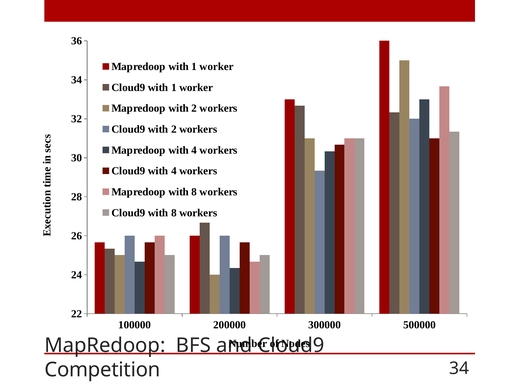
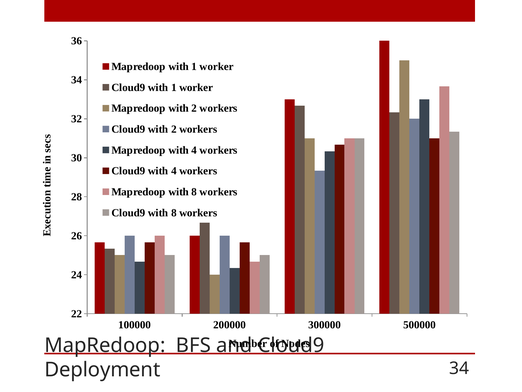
Competition: Competition -> Deployment
